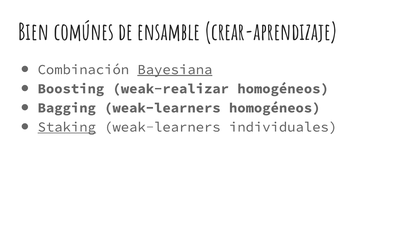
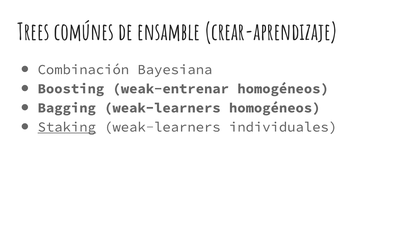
Bien: Bien -> Trees
Bayesiana underline: present -> none
weak-realizar: weak-realizar -> weak-entrenar
